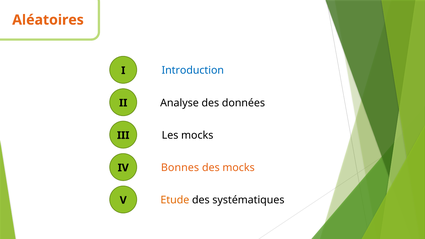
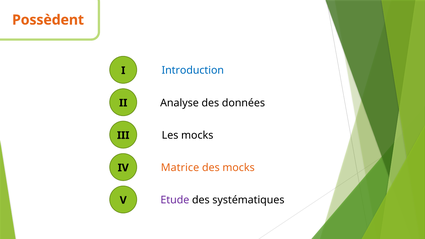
Aléatoires: Aléatoires -> Possèdent
Bonnes: Bonnes -> Matrice
Etude colour: orange -> purple
